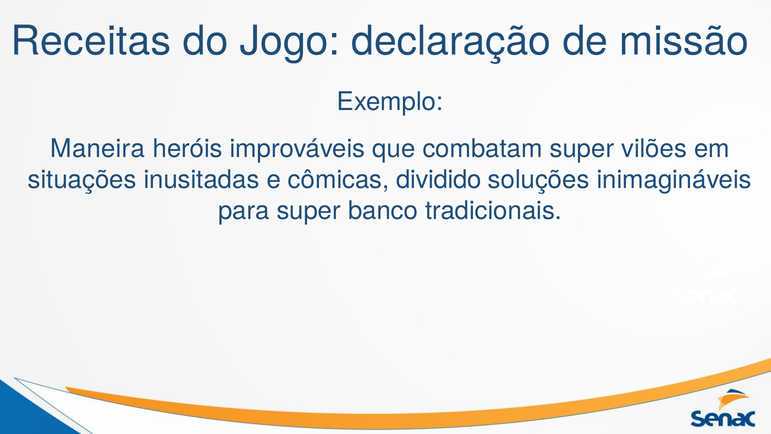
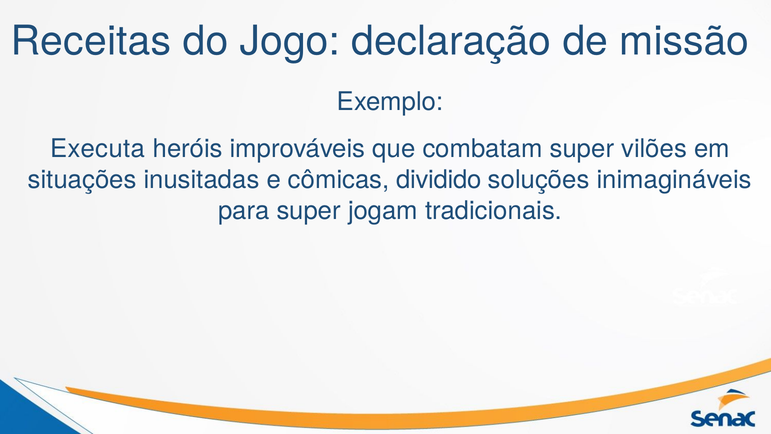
Maneira: Maneira -> Executa
banco: banco -> jogam
